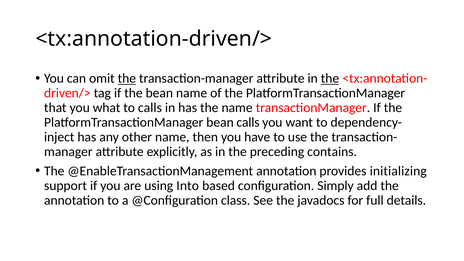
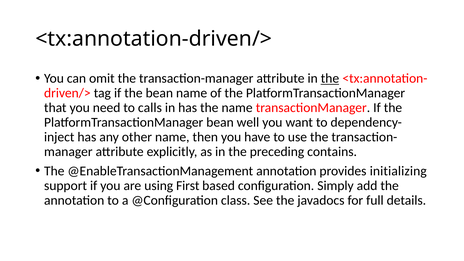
the at (127, 78) underline: present -> none
what: what -> need
bean calls: calls -> well
Into: Into -> First
